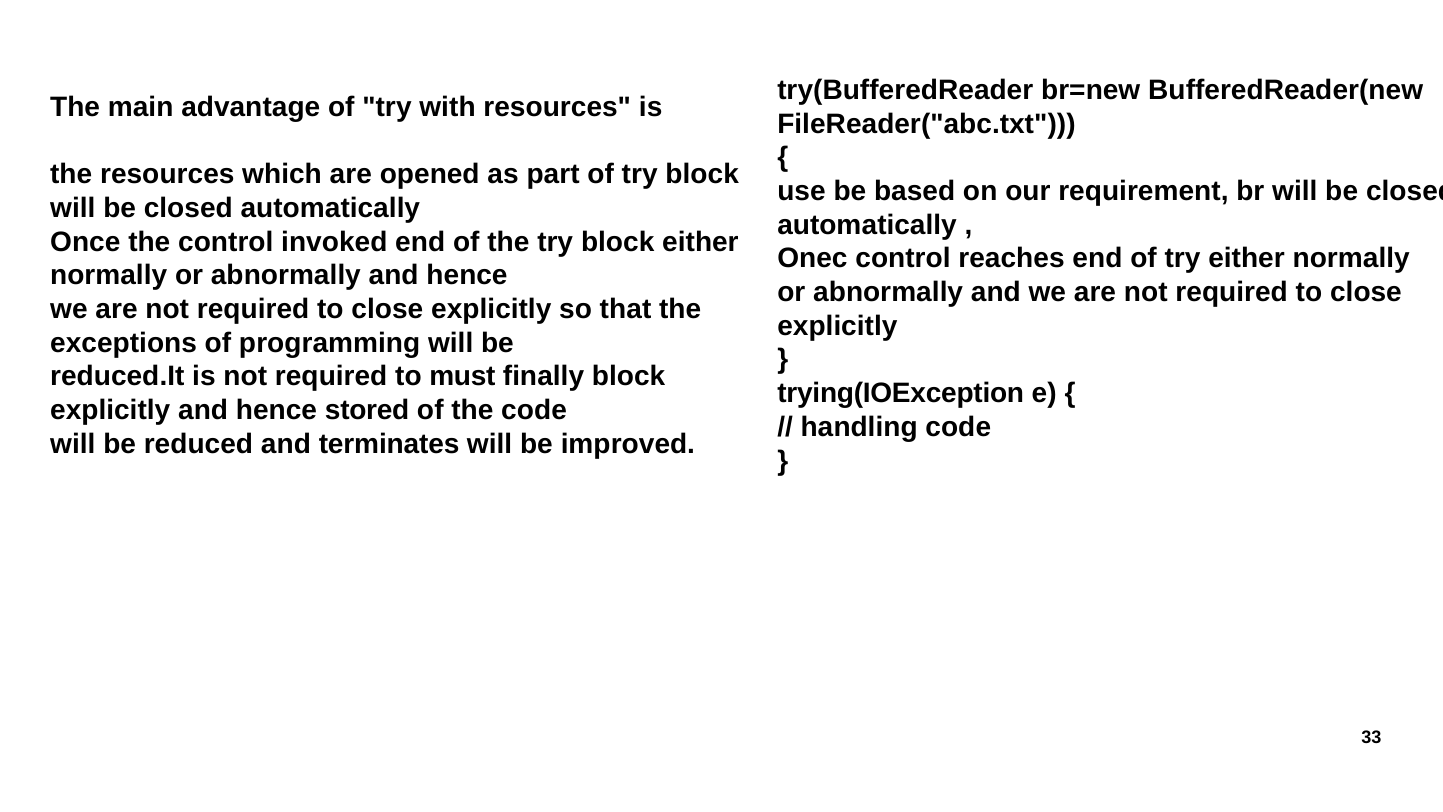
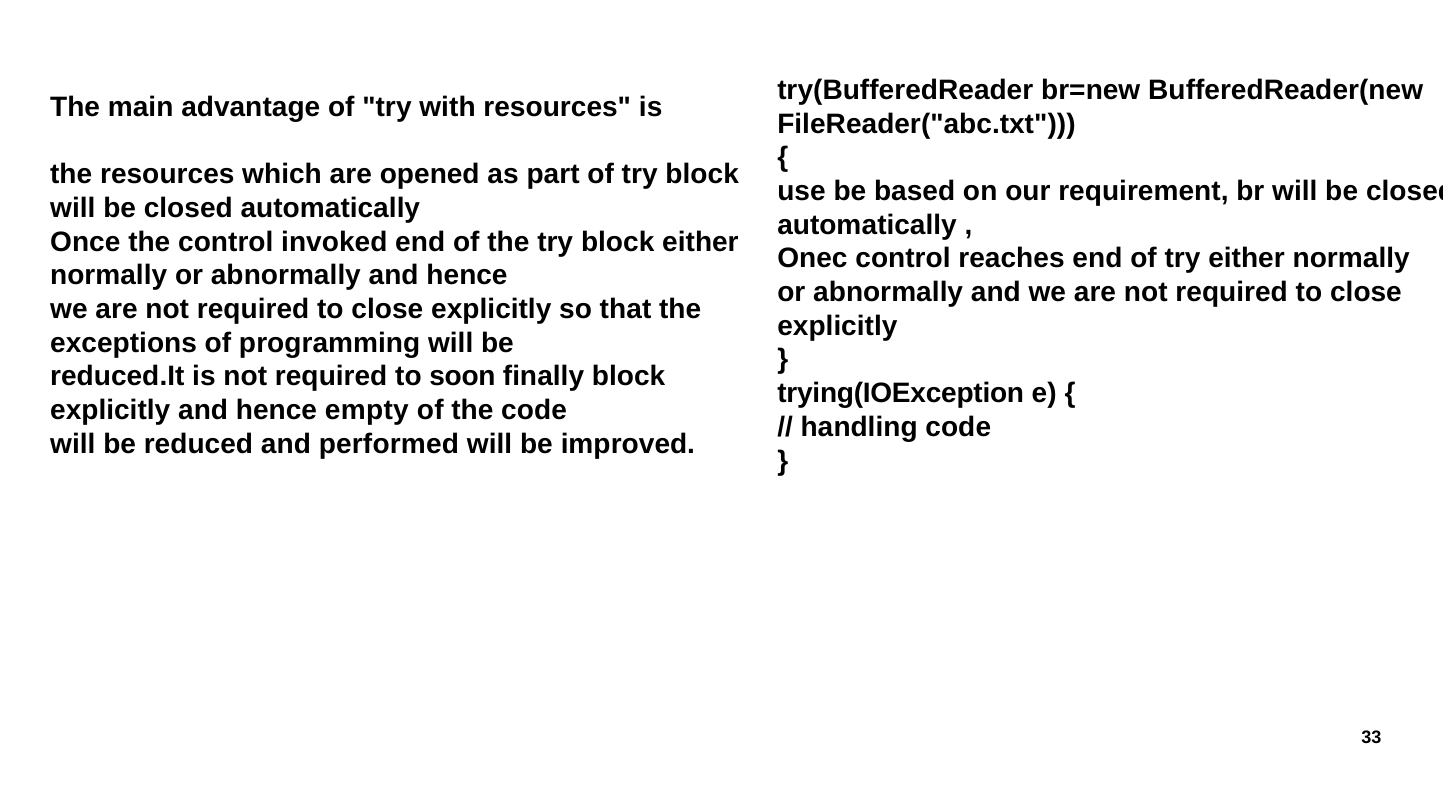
must: must -> soon
stored: stored -> empty
terminates: terminates -> performed
